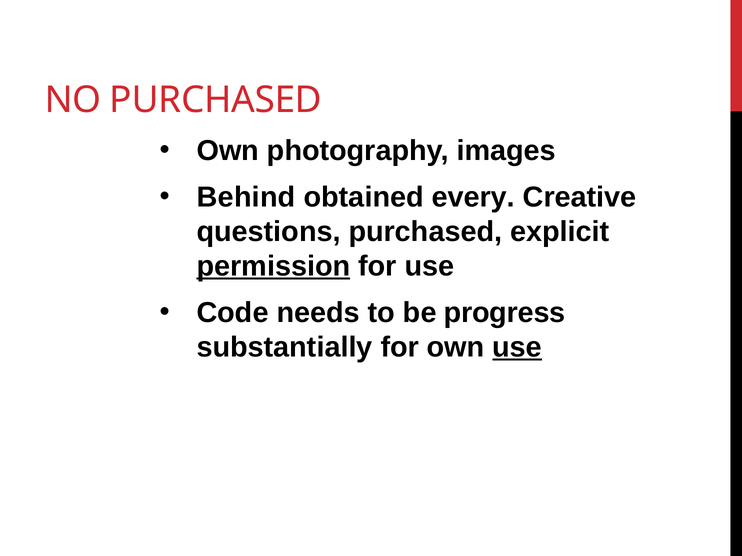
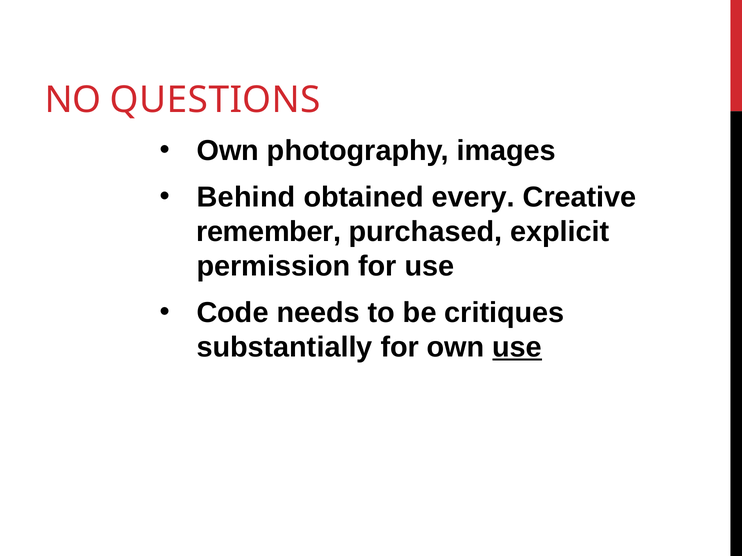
NO PURCHASED: PURCHASED -> QUESTIONS
questions: questions -> remember
permission underline: present -> none
progress: progress -> critiques
